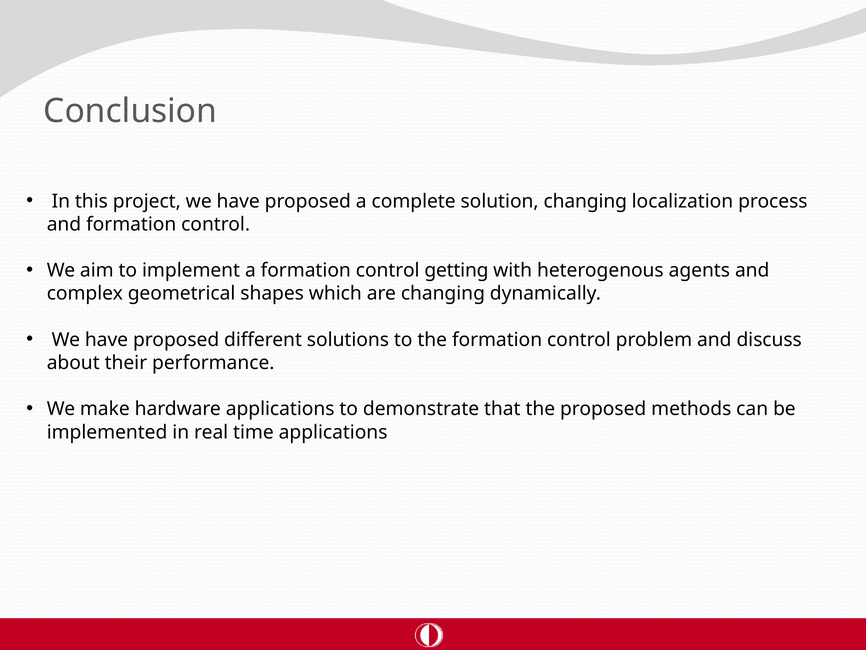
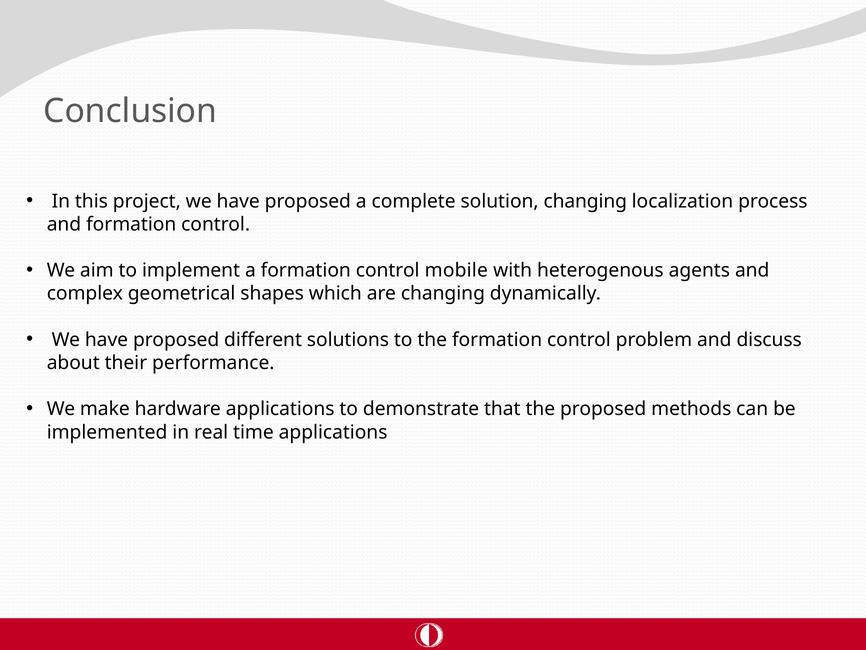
getting: getting -> mobile
